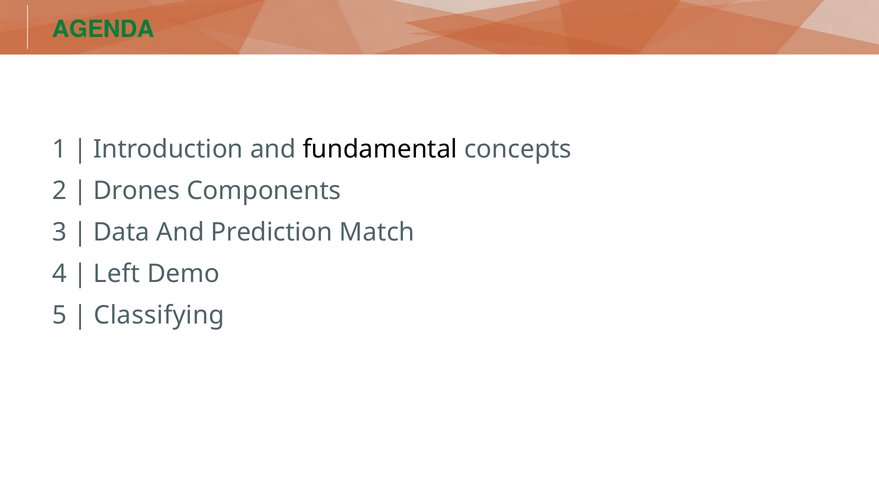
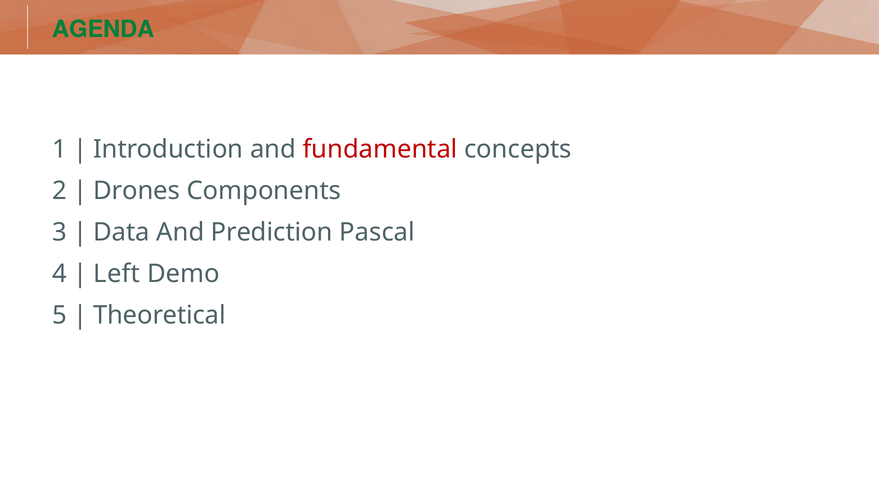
fundamental colour: black -> red
Match: Match -> Pascal
Classifying: Classifying -> Theoretical
